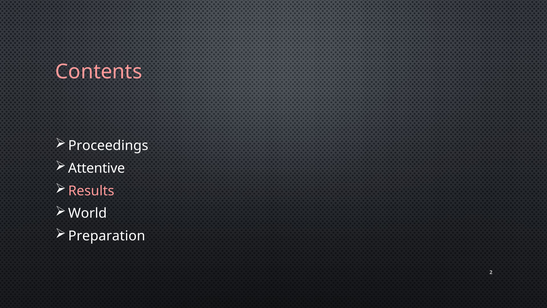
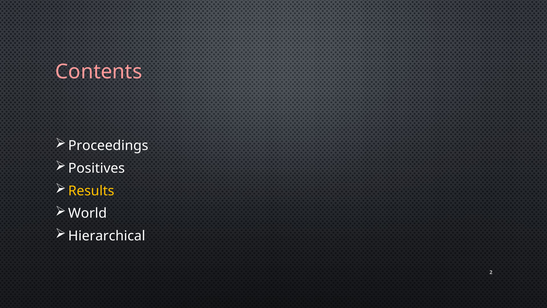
Attentive: Attentive -> Positives
Results colour: pink -> yellow
Preparation: Preparation -> Hierarchical
